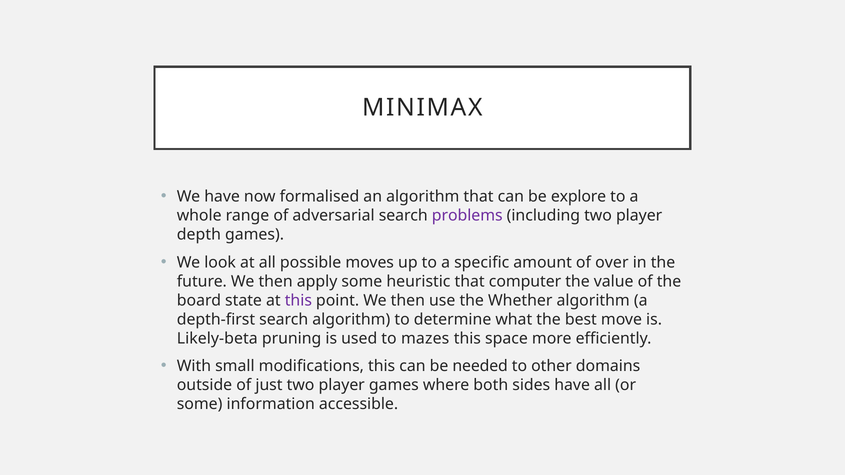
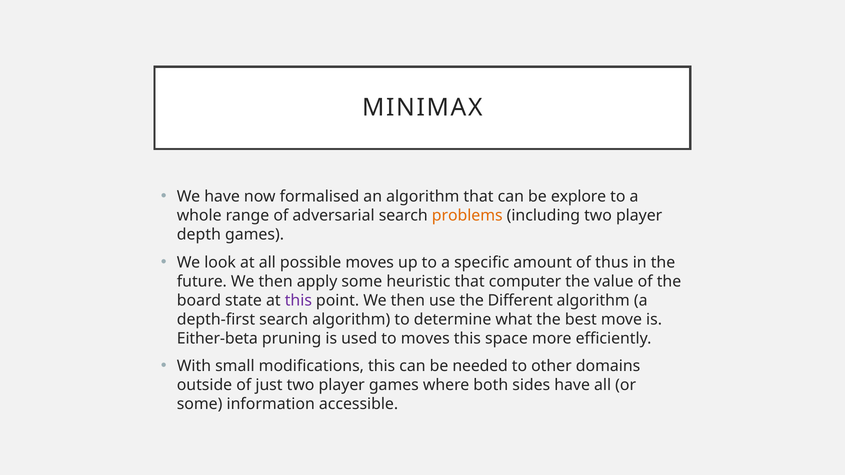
problems colour: purple -> orange
over: over -> thus
Whether: Whether -> Different
Likely-beta: Likely-beta -> Either-beta
to mazes: mazes -> moves
